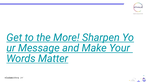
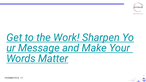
More: More -> Work
